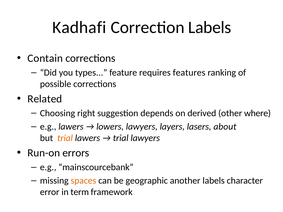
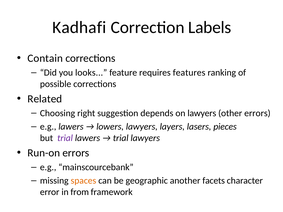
types: types -> looks
on derived: derived -> lawyers
other where: where -> errors
about: about -> pieces
trial at (65, 138) colour: orange -> purple
another labels: labels -> facets
term: term -> from
